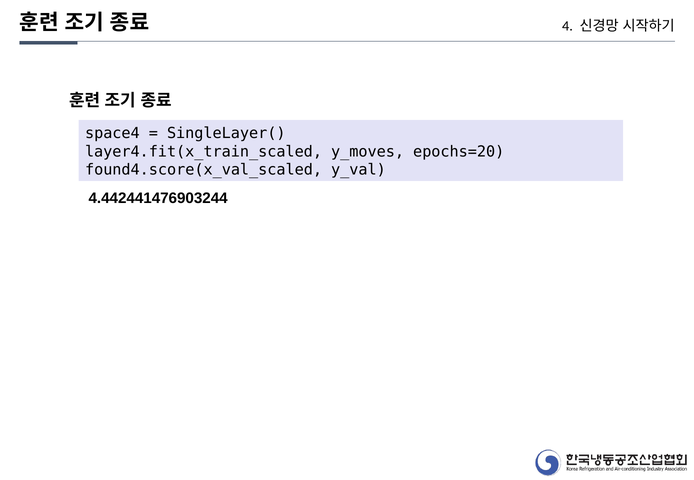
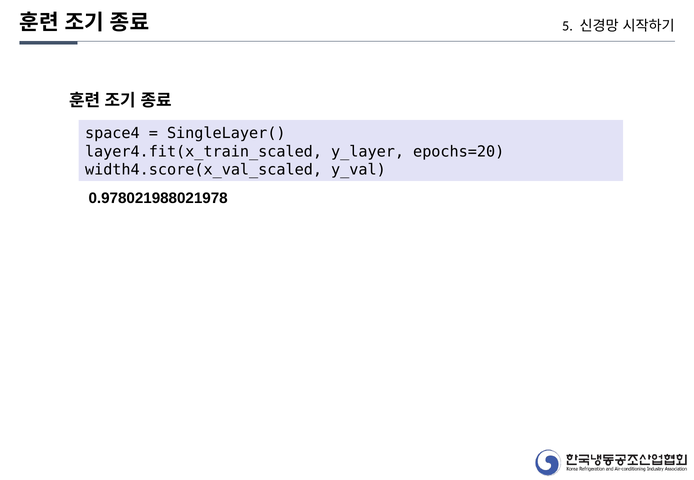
4: 4 -> 5
y_moves: y_moves -> y_layer
found4.score(x_val_scaled: found4.score(x_val_scaled -> width4.score(x_val_scaled
4.442441476903244: 4.442441476903244 -> 0.978021988021978
